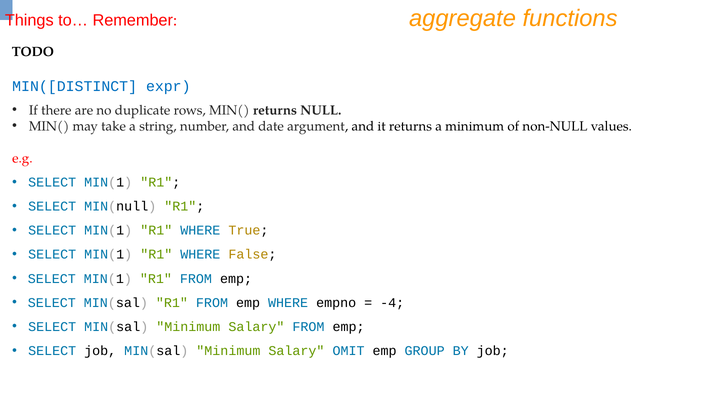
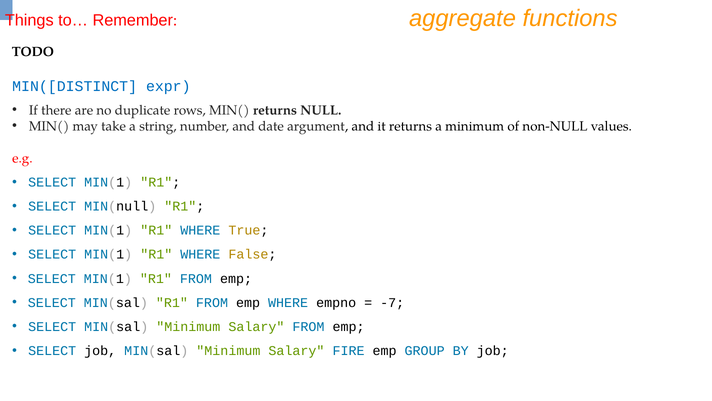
-4: -4 -> -7
OMIT: OMIT -> FIRE
